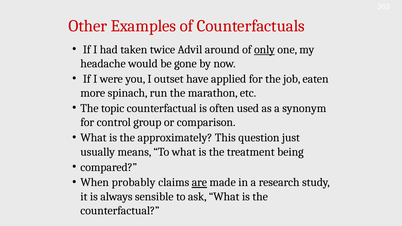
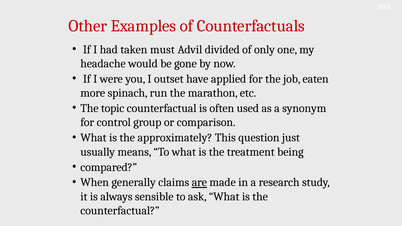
twice: twice -> must
around: around -> divided
only underline: present -> none
probably: probably -> generally
